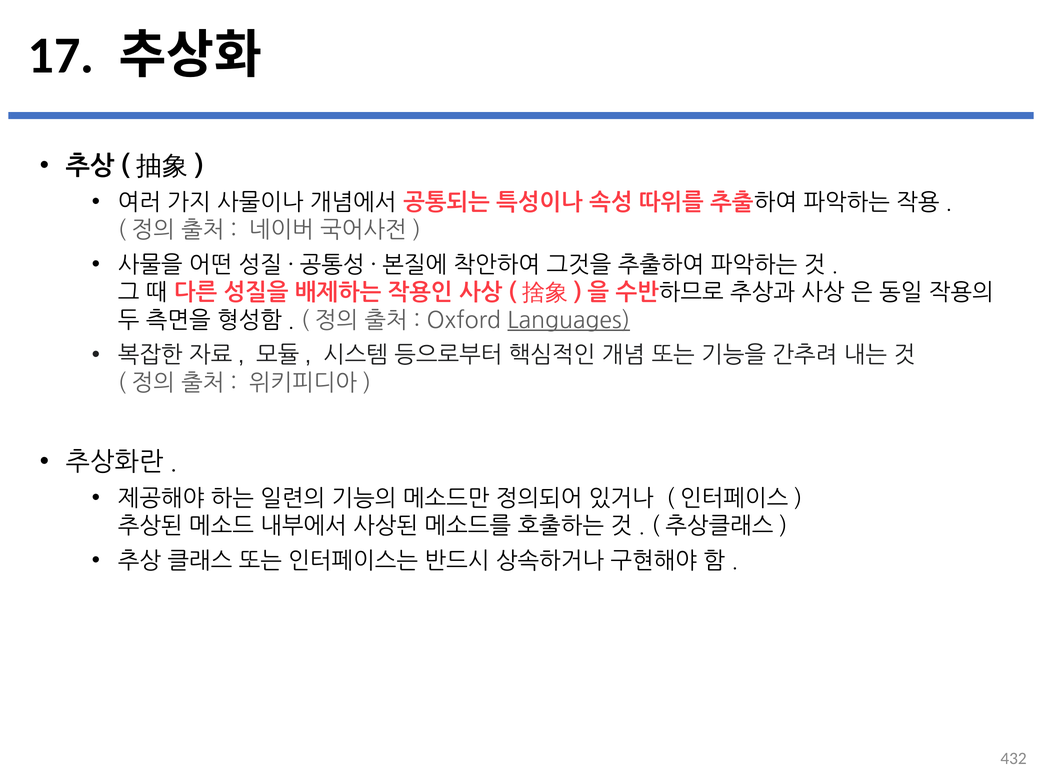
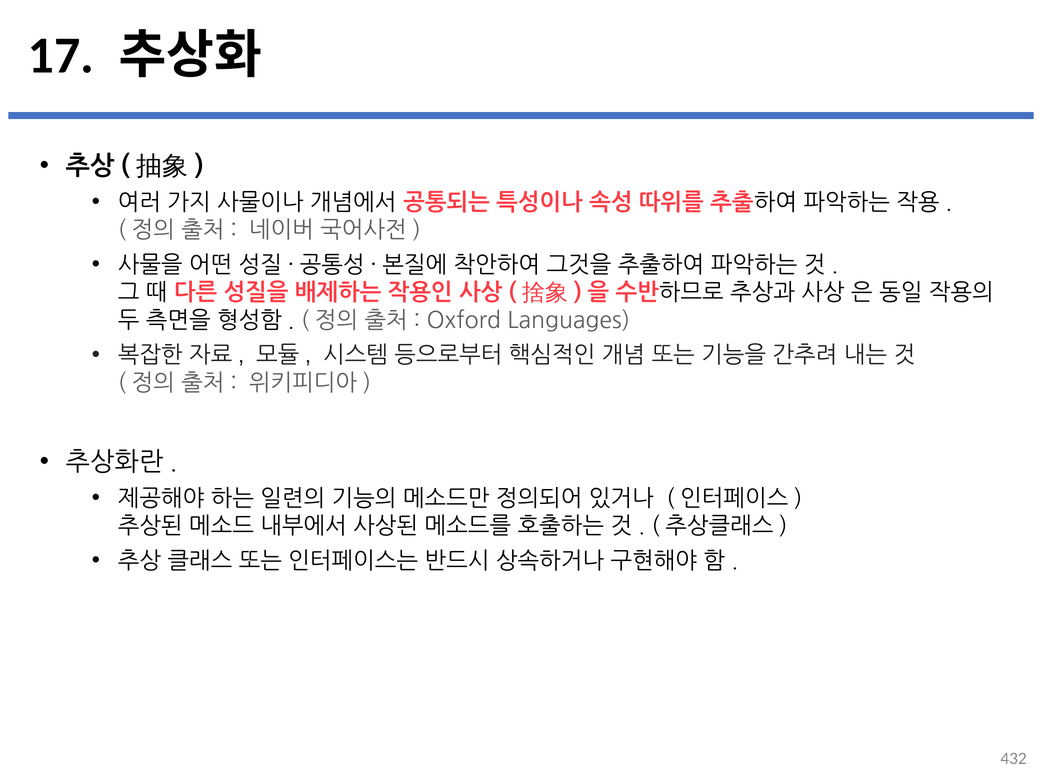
Languages underline: present -> none
